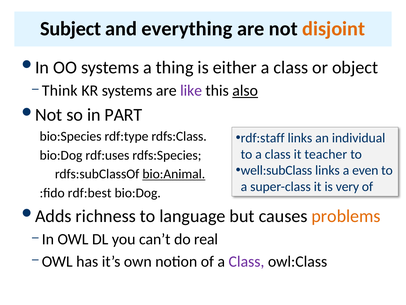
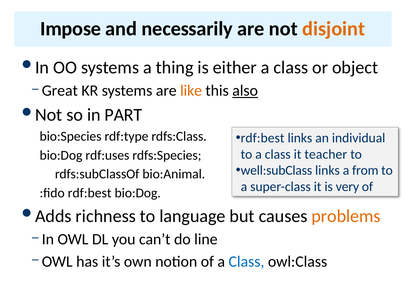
Subject: Subject -> Impose
everything: everything -> necessarily
Think: Think -> Great
like colour: purple -> orange
rdf:staff at (263, 138): rdf:staff -> rdf:best
even: even -> from
bio:Animal underline: present -> none
real: real -> line
Class at (246, 261) colour: purple -> blue
